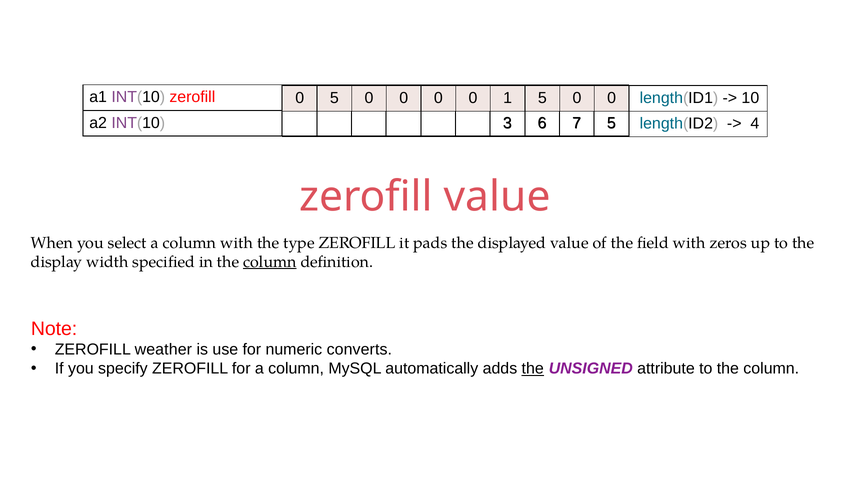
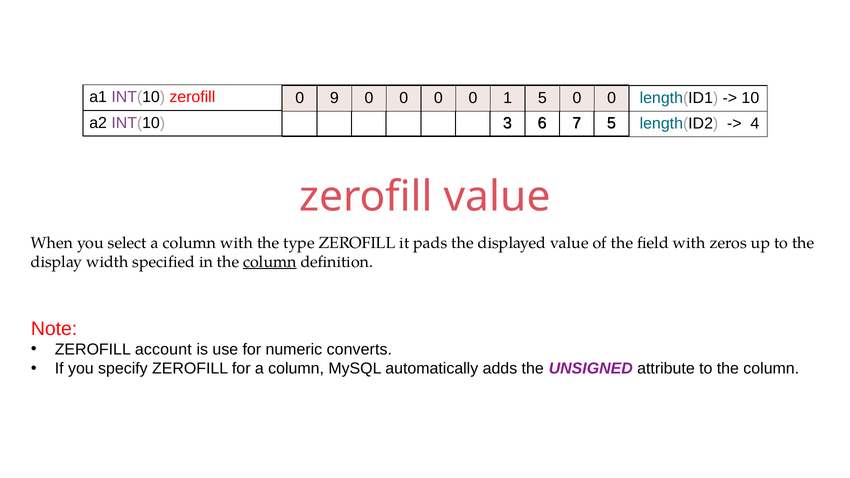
0 5: 5 -> 9
weather: weather -> account
the at (533, 369) underline: present -> none
